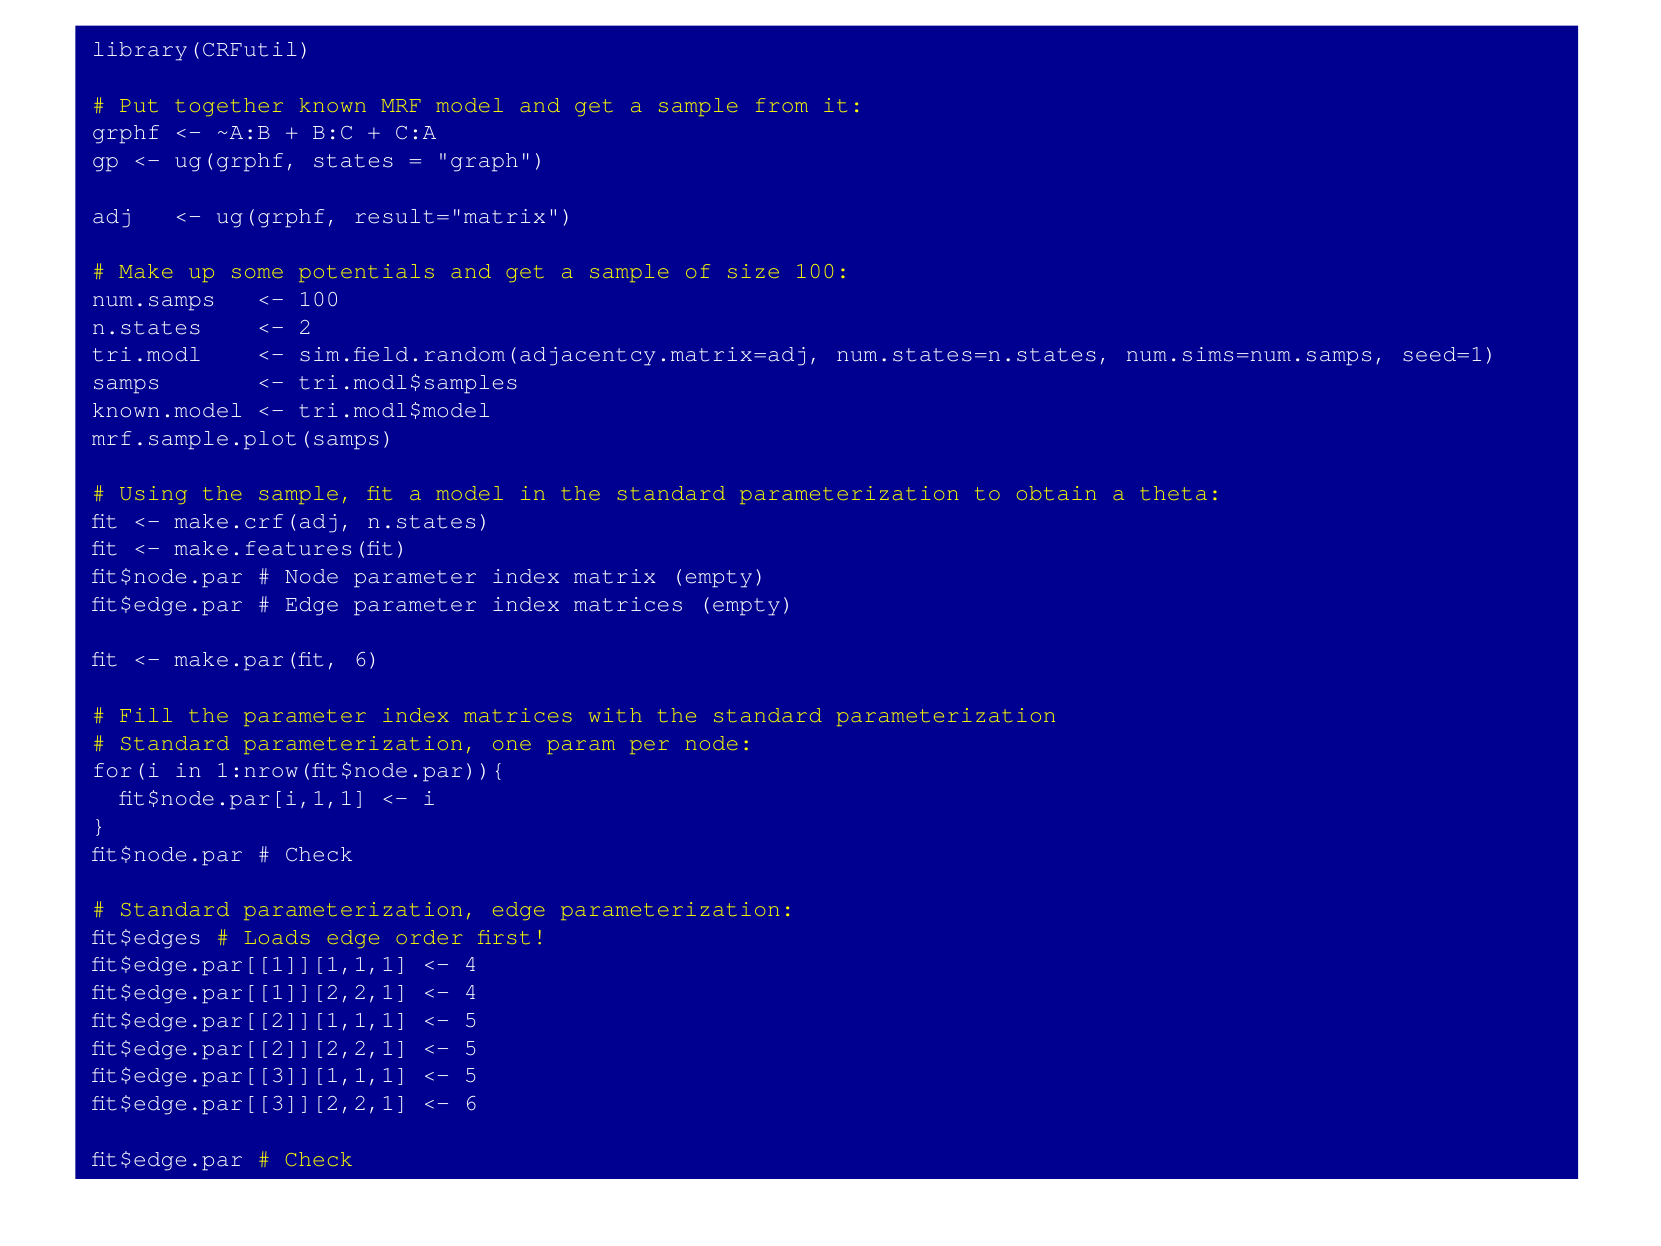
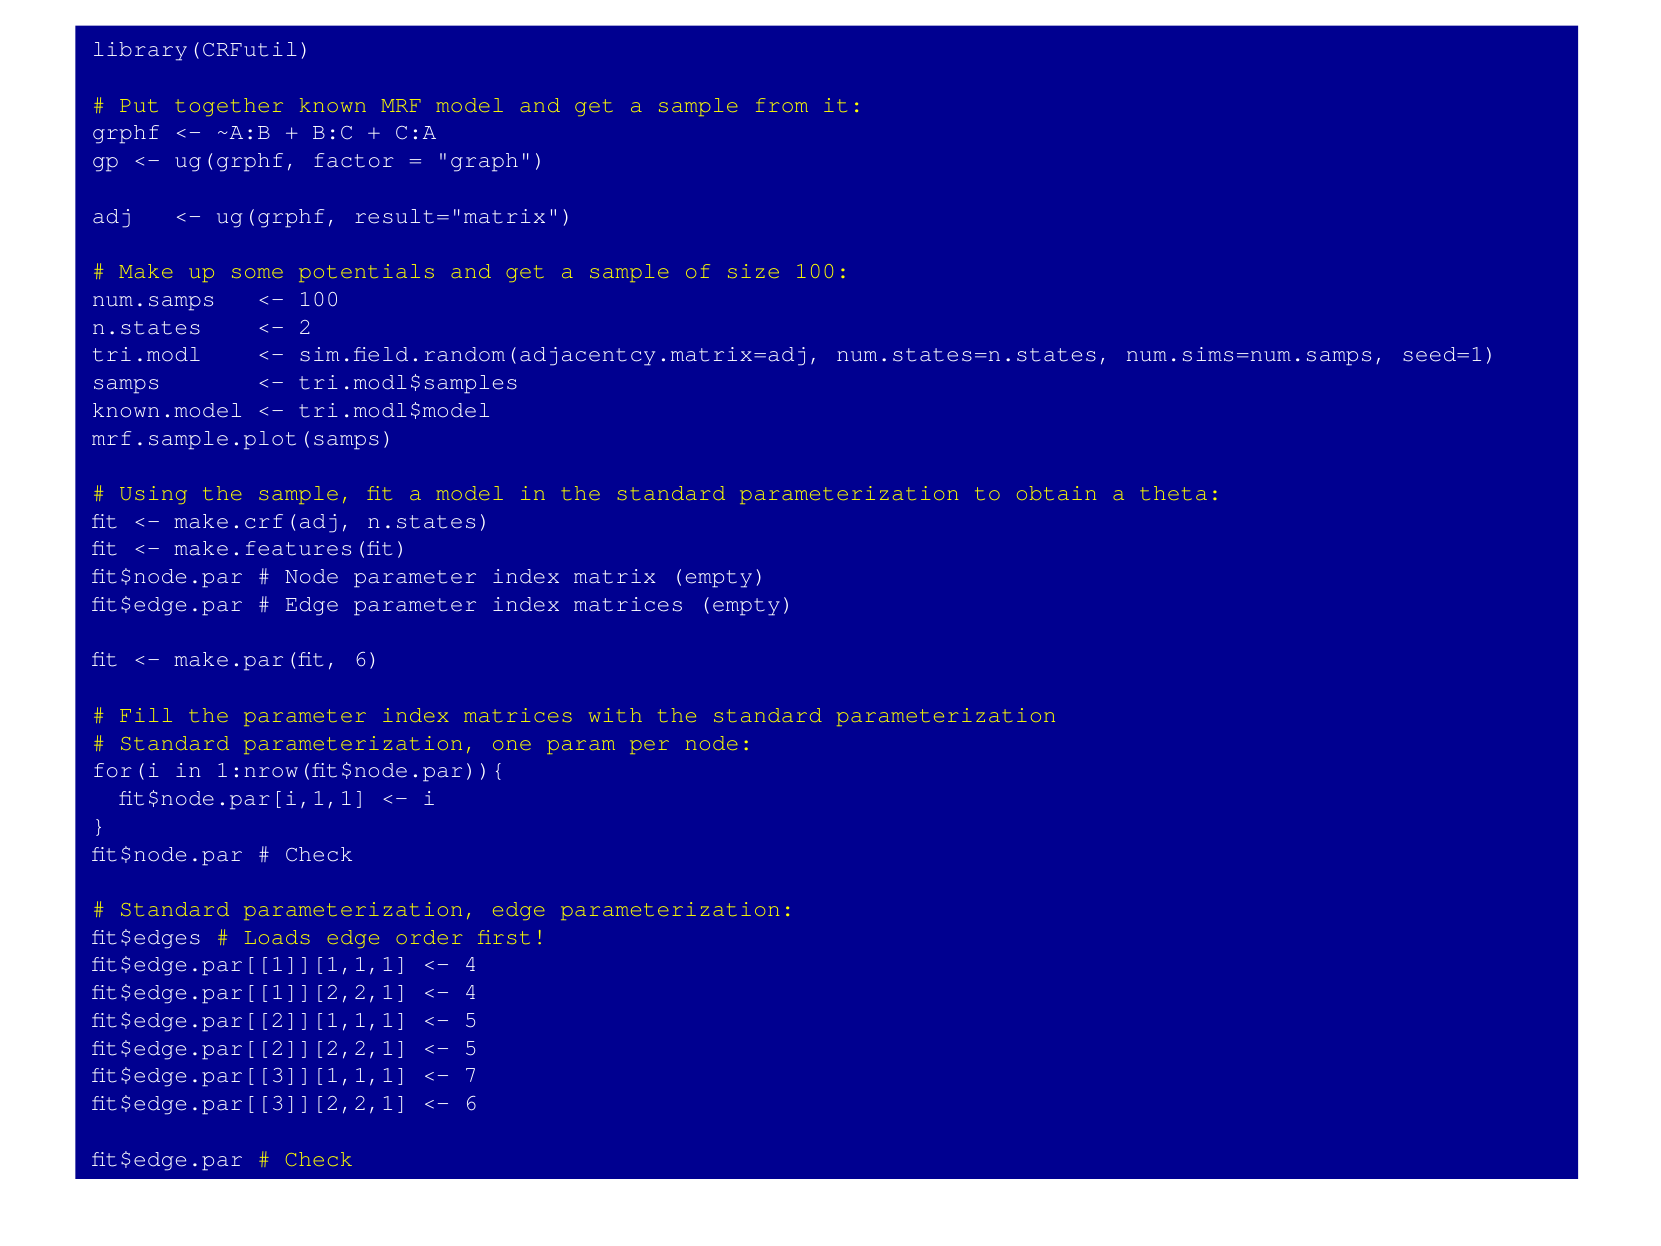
states: states -> factor
5 at (471, 1075): 5 -> 7
